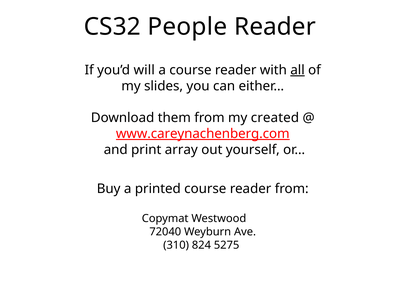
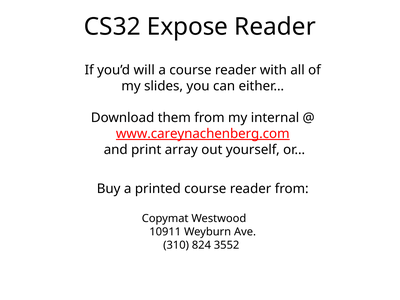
People: People -> Expose
all underline: present -> none
created: created -> internal
72040: 72040 -> 10911
5275: 5275 -> 3552
